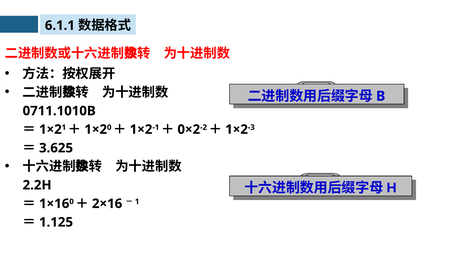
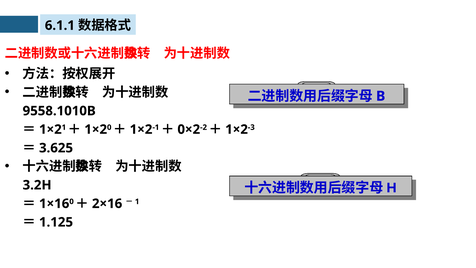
0711.1010B: 0711.1010B -> 9558.1010B
2.2H: 2.2H -> 3.2H
